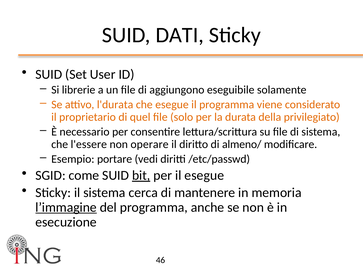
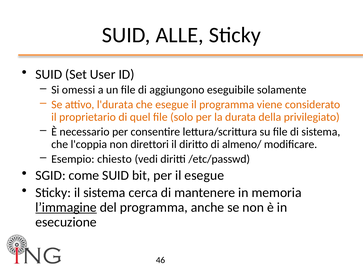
DATI: DATI -> ALLE
librerie: librerie -> omessi
l'essere: l'essere -> l'coppia
operare: operare -> direttori
portare: portare -> chiesto
bit underline: present -> none
